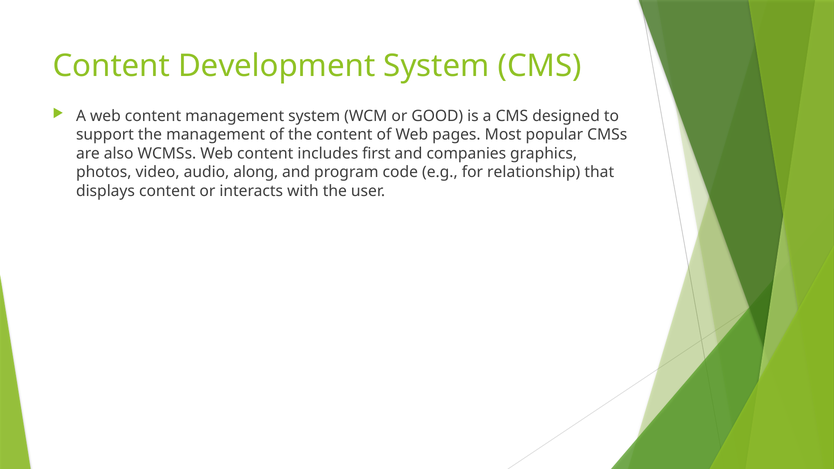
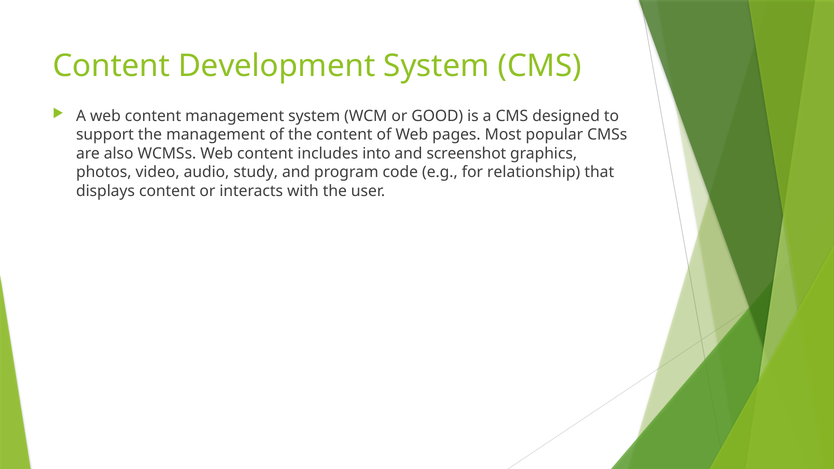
first: first -> into
companies: companies -> screenshot
along: along -> study
